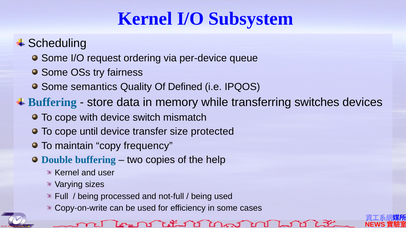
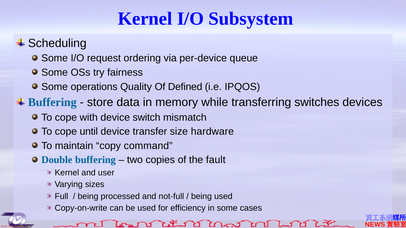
semantics: semantics -> operations
protected: protected -> hardware
frequency: frequency -> command
help: help -> fault
